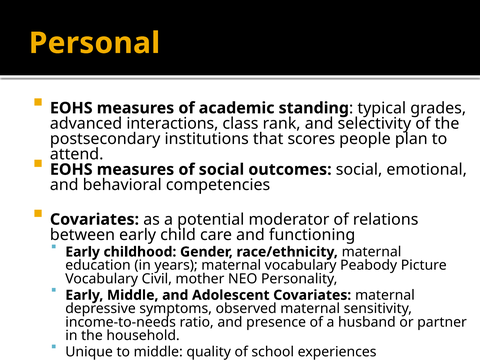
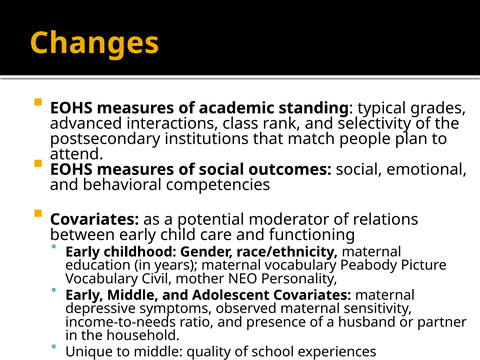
Personal: Personal -> Changes
scores: scores -> match
